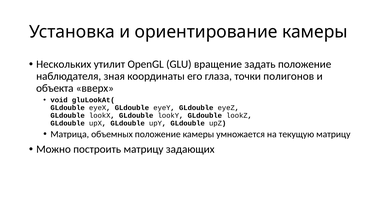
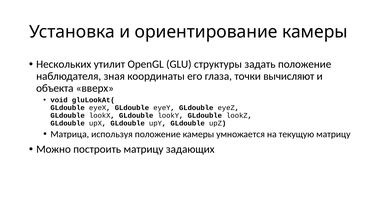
вращение: вращение -> структуры
полигонов: полигонов -> вычисляют
объемных: объемных -> используя
